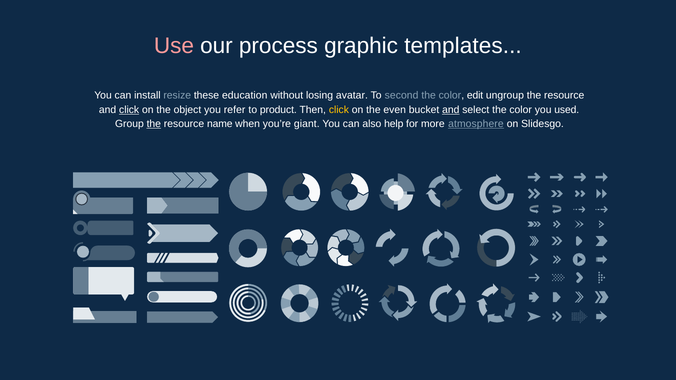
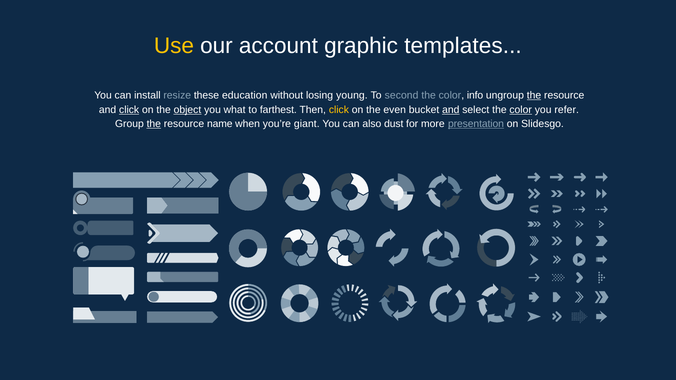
Use colour: pink -> yellow
process: process -> account
avatar: avatar -> young
edit: edit -> info
the at (534, 96) underline: none -> present
object underline: none -> present
refer: refer -> what
product: product -> farthest
color at (521, 110) underline: none -> present
used: used -> refer
help: help -> dust
atmosphere: atmosphere -> presentation
